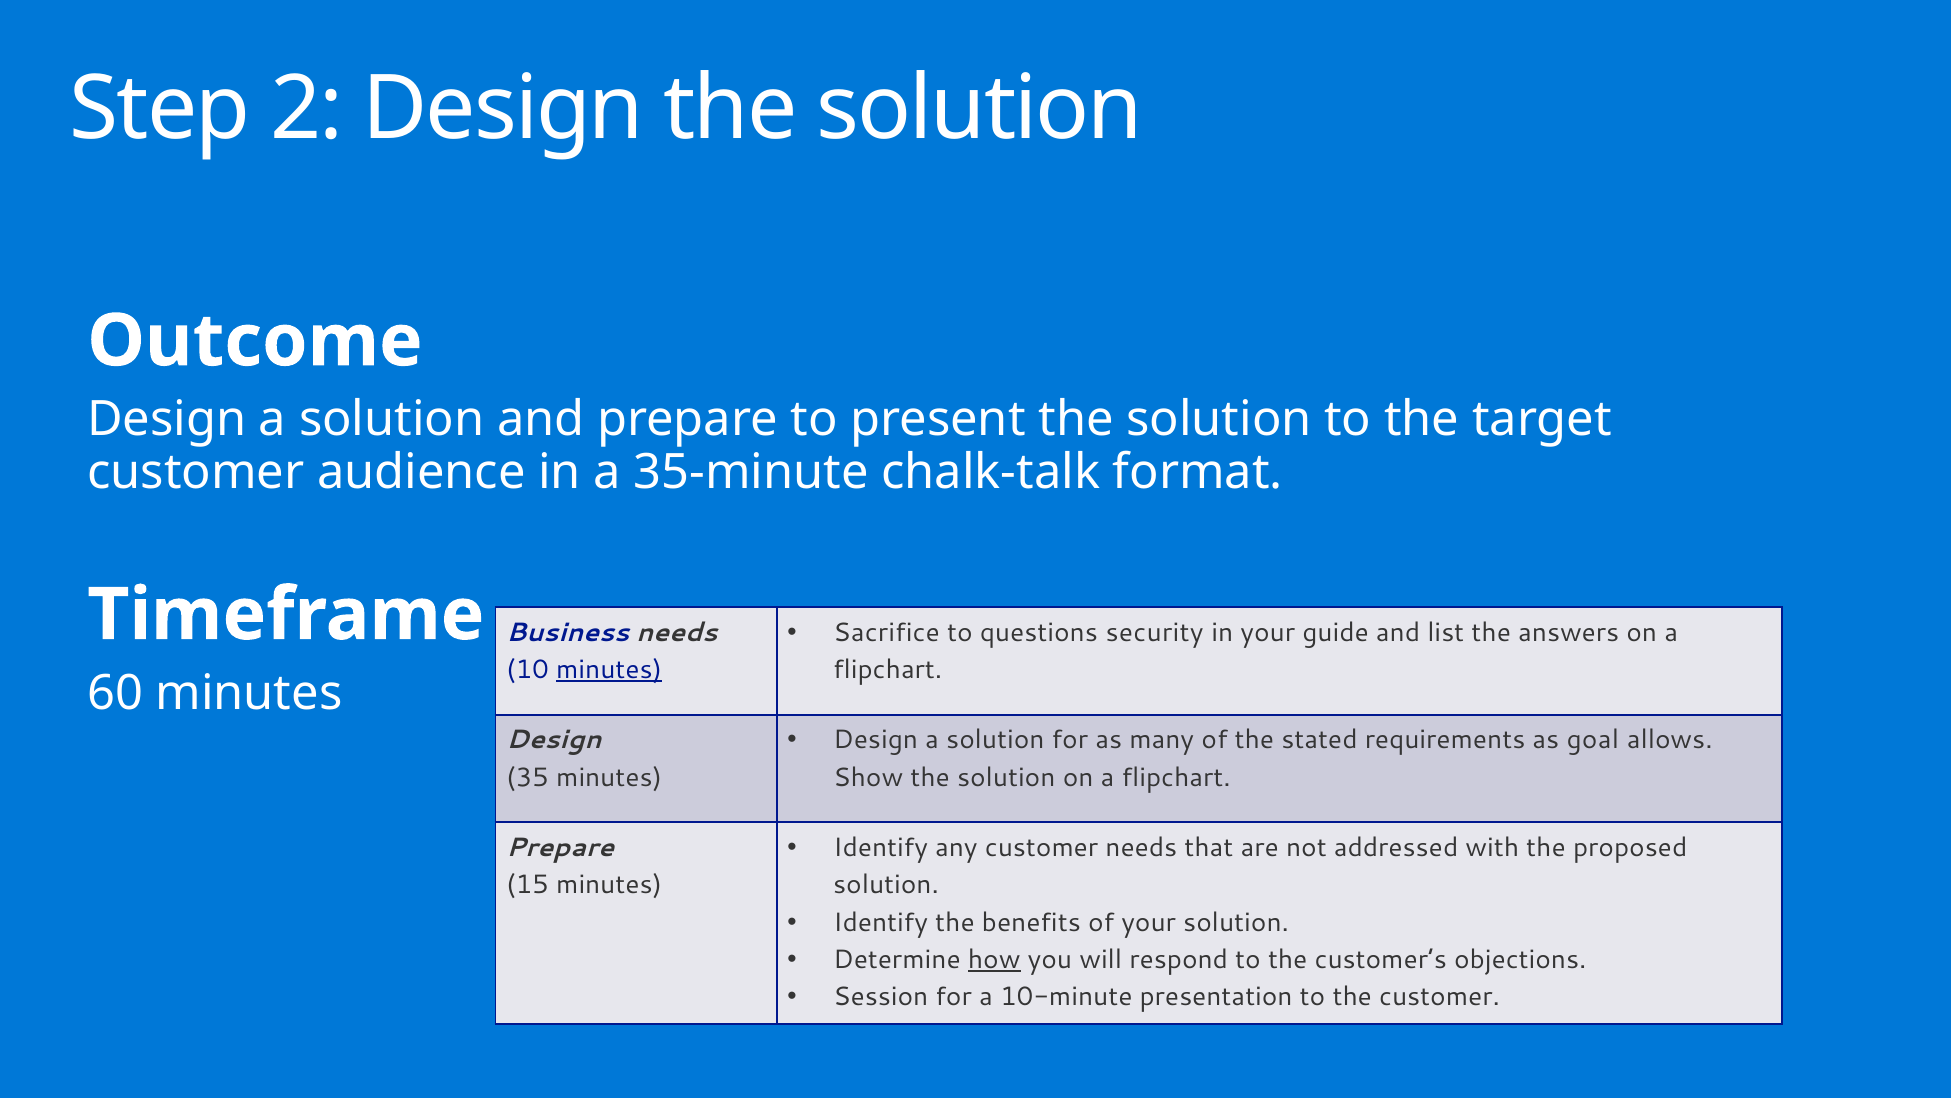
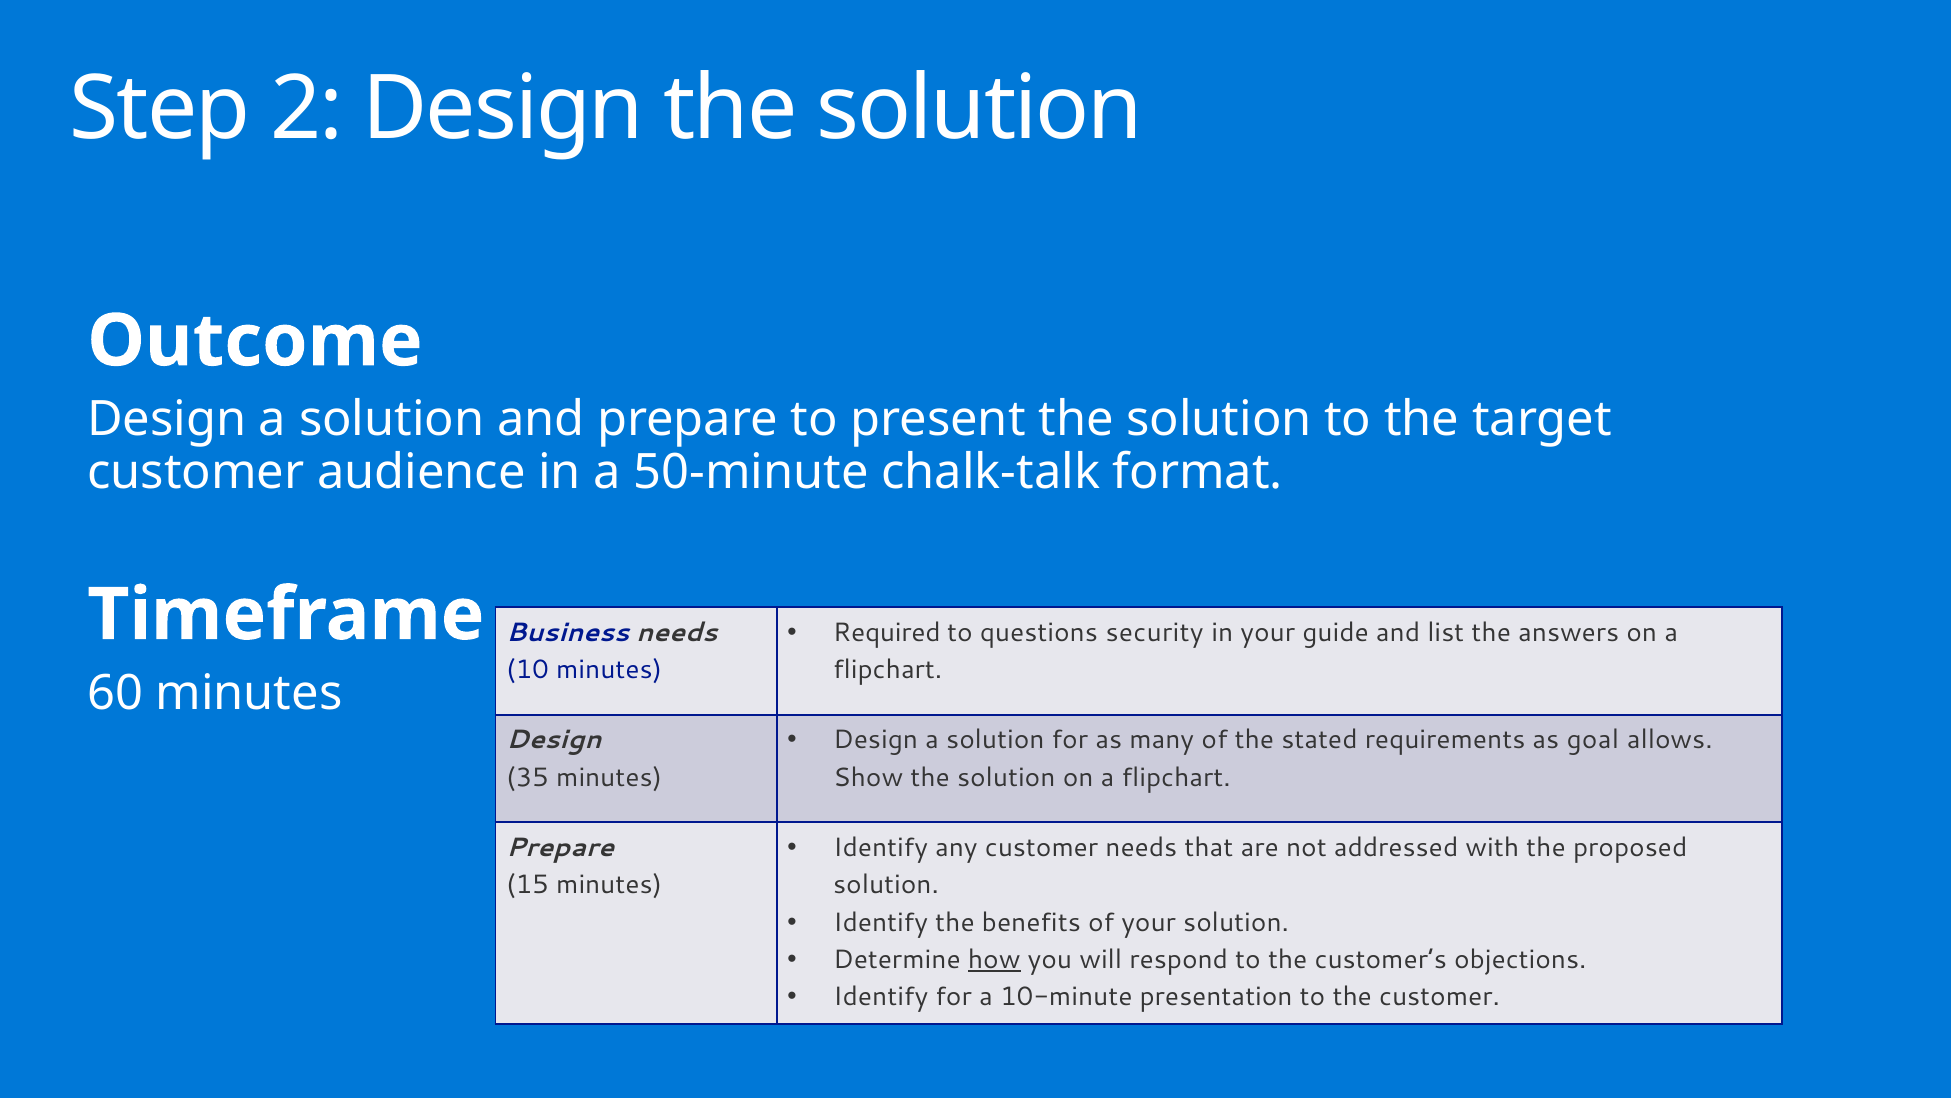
35-minute: 35-minute -> 50-minute
Sacrifice: Sacrifice -> Required
minutes at (609, 670) underline: present -> none
Session at (881, 997): Session -> Identify
